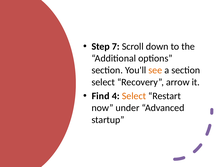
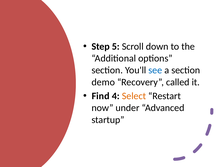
7: 7 -> 5
see colour: orange -> blue
select at (103, 82): select -> demo
arrow: arrow -> called
